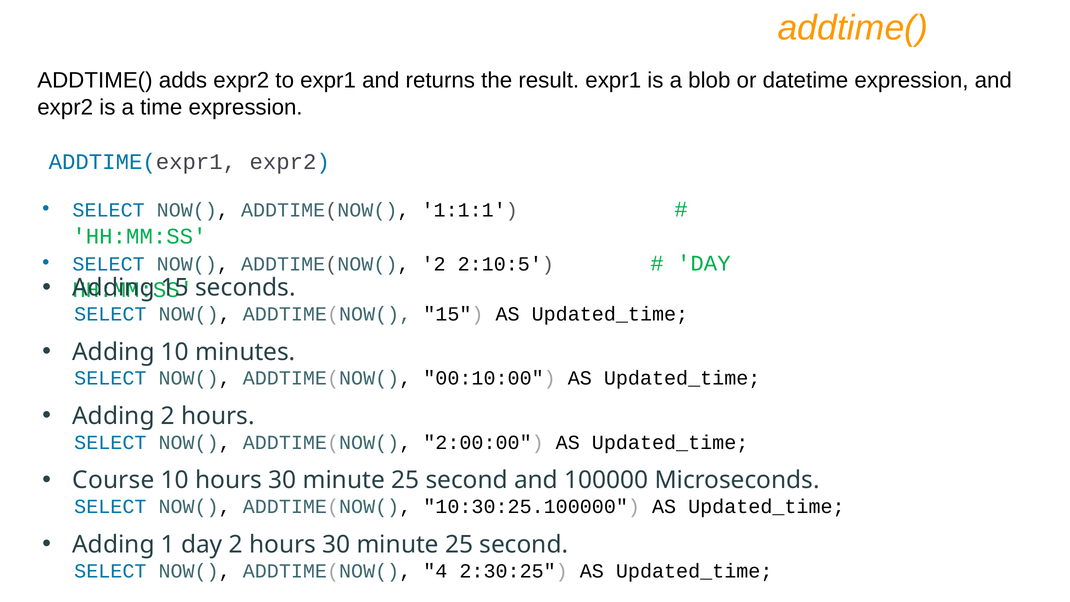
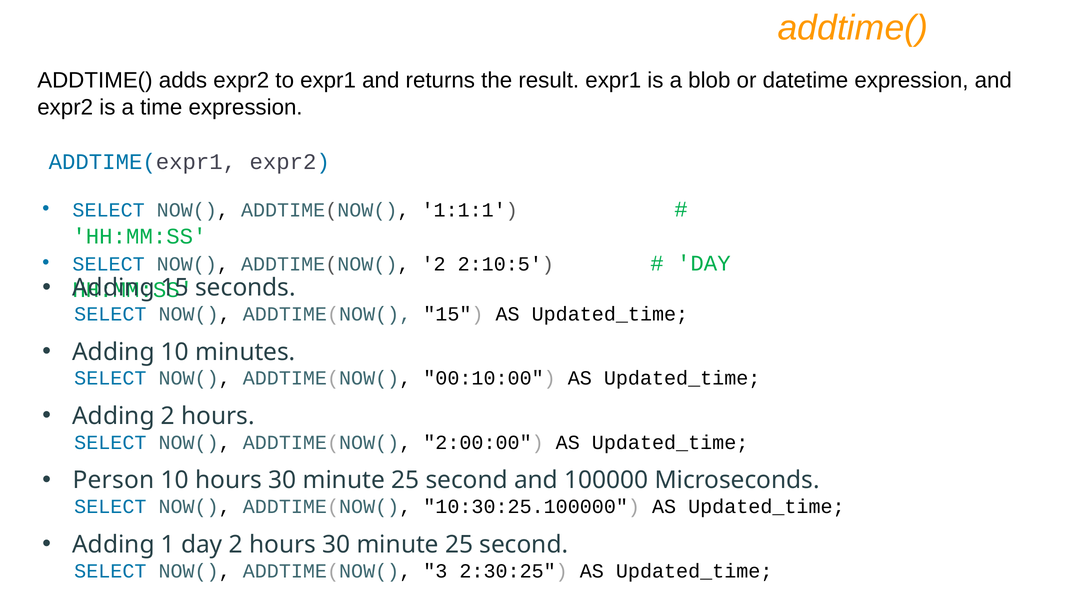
Course: Course -> Person
4: 4 -> 3
